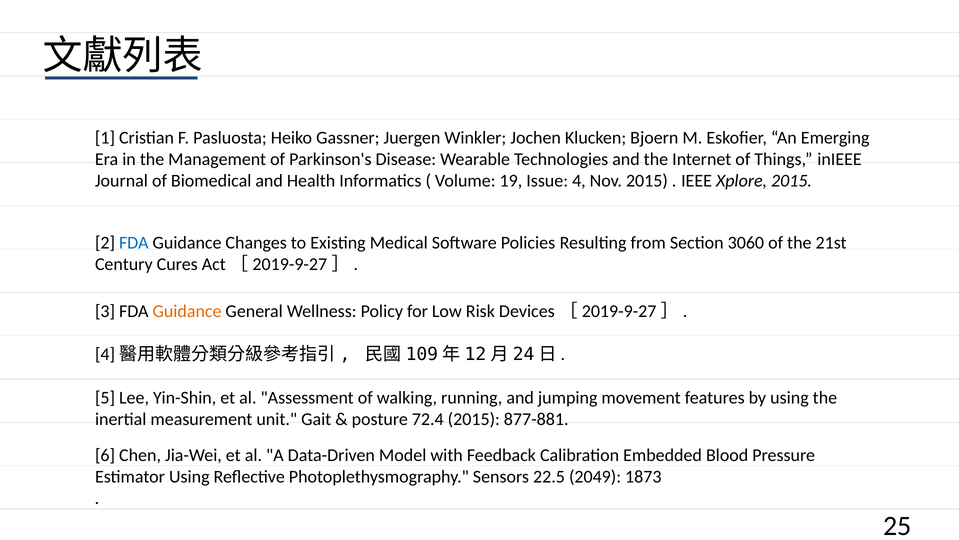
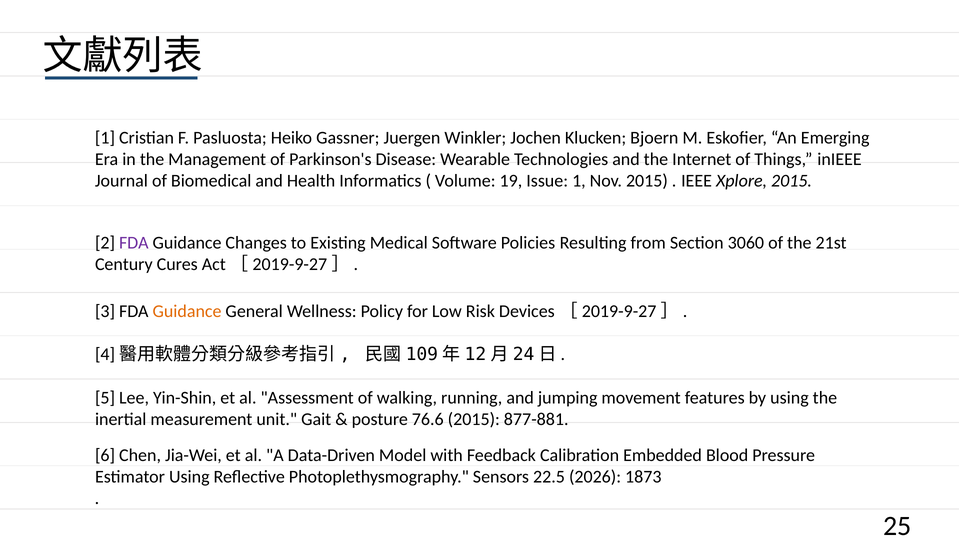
Issue 4: 4 -> 1
FDA at (134, 242) colour: blue -> purple
72.4: 72.4 -> 76.6
2049: 2049 -> 2026
